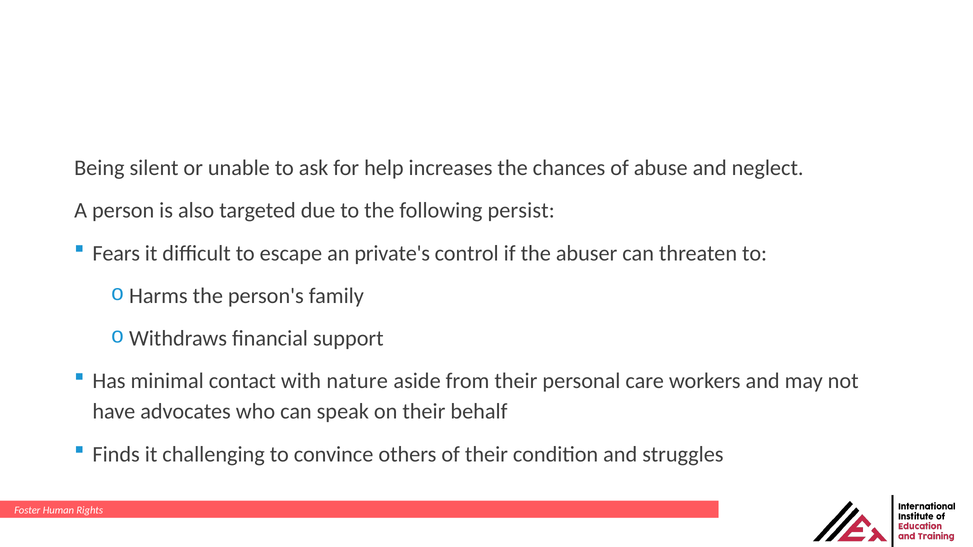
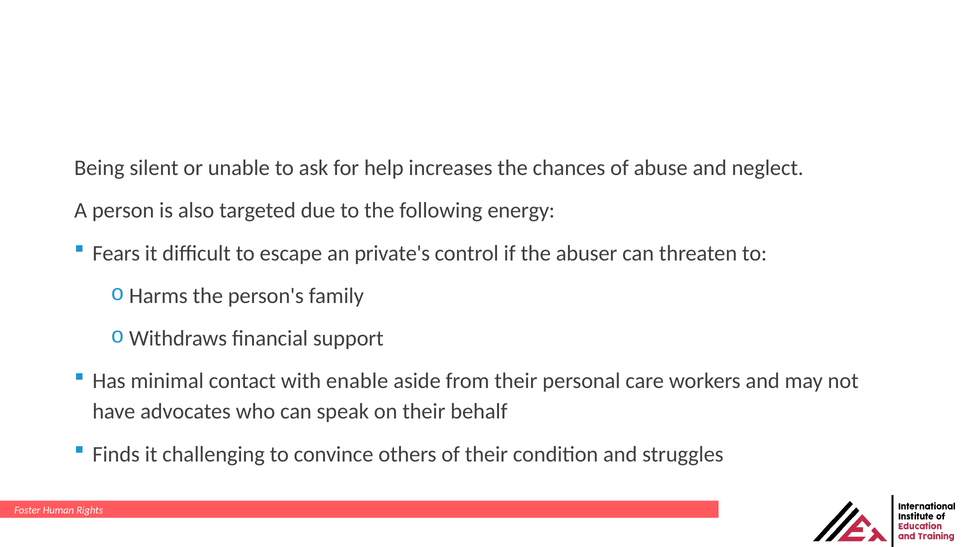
persist: persist -> energy
nature: nature -> enable
